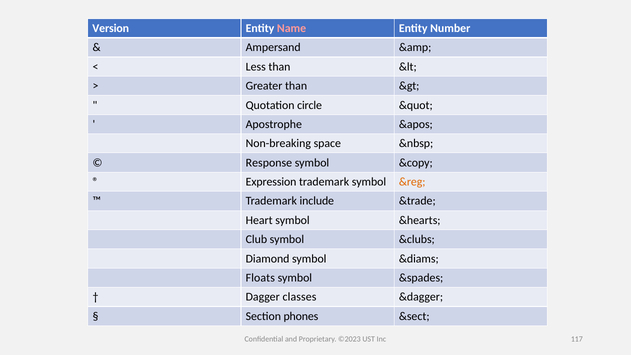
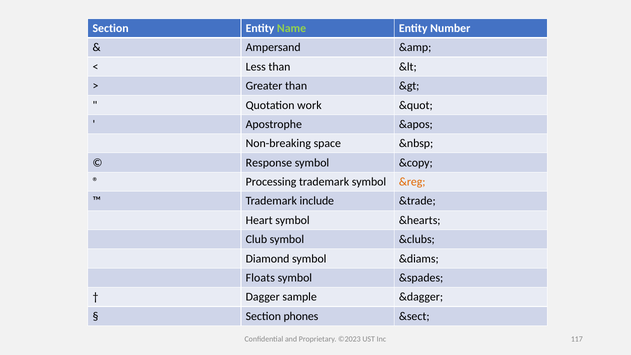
Version at (111, 28): Version -> Section
Name colour: pink -> light green
circle: circle -> work
Expression: Expression -> Processing
classes: classes -> sample
